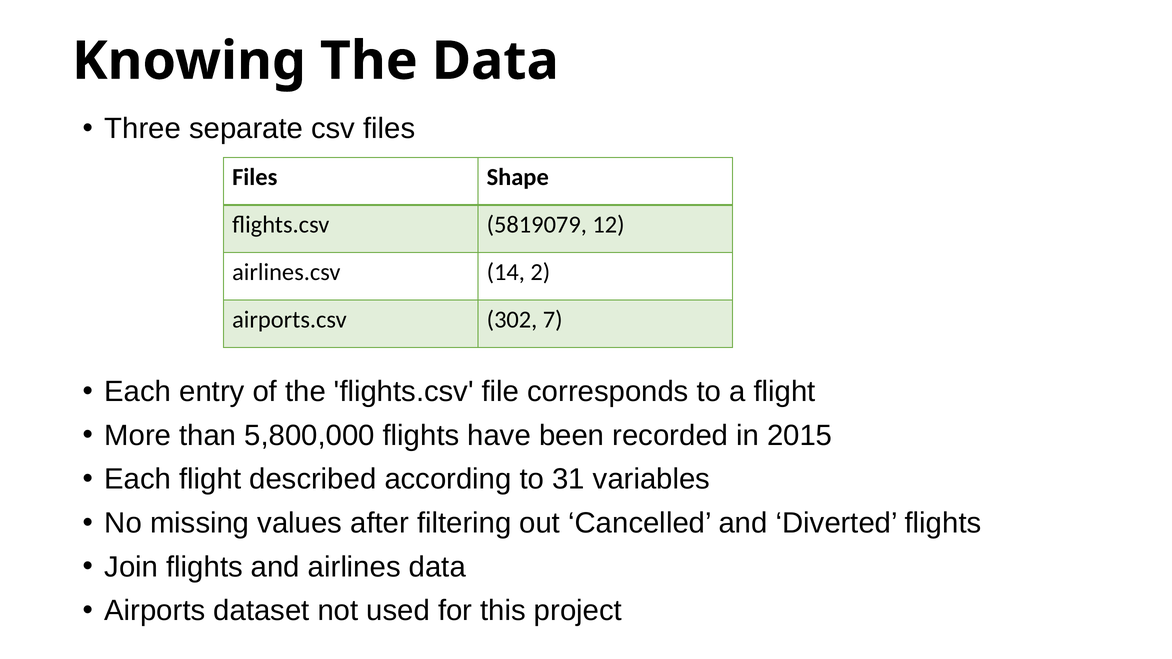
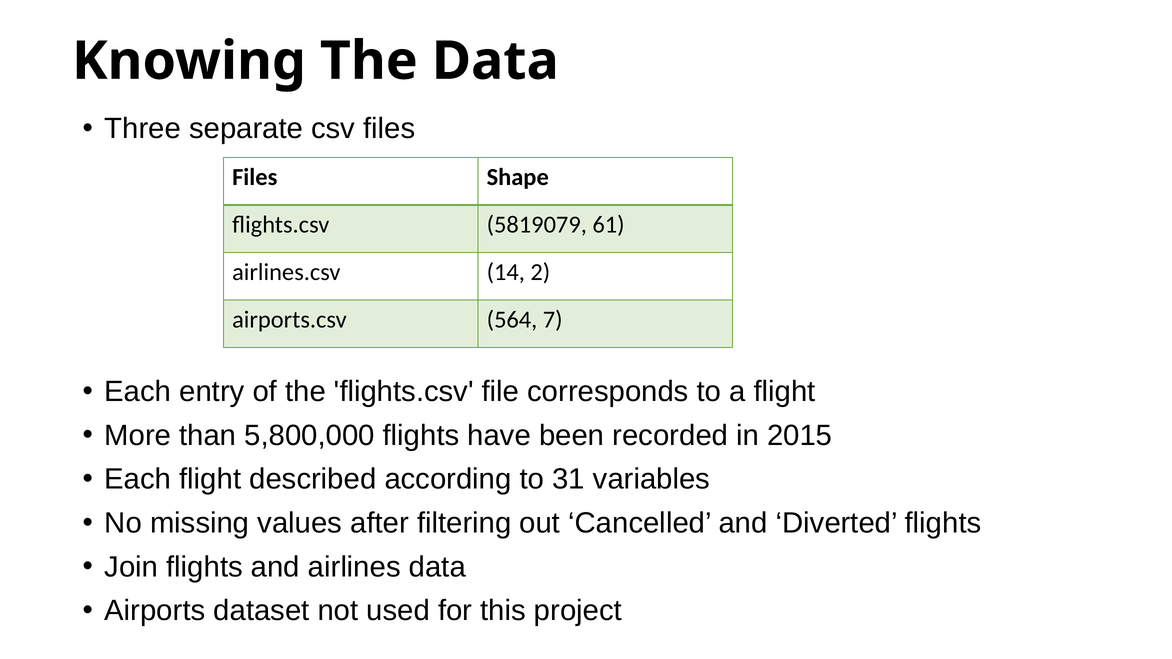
12: 12 -> 61
302: 302 -> 564
